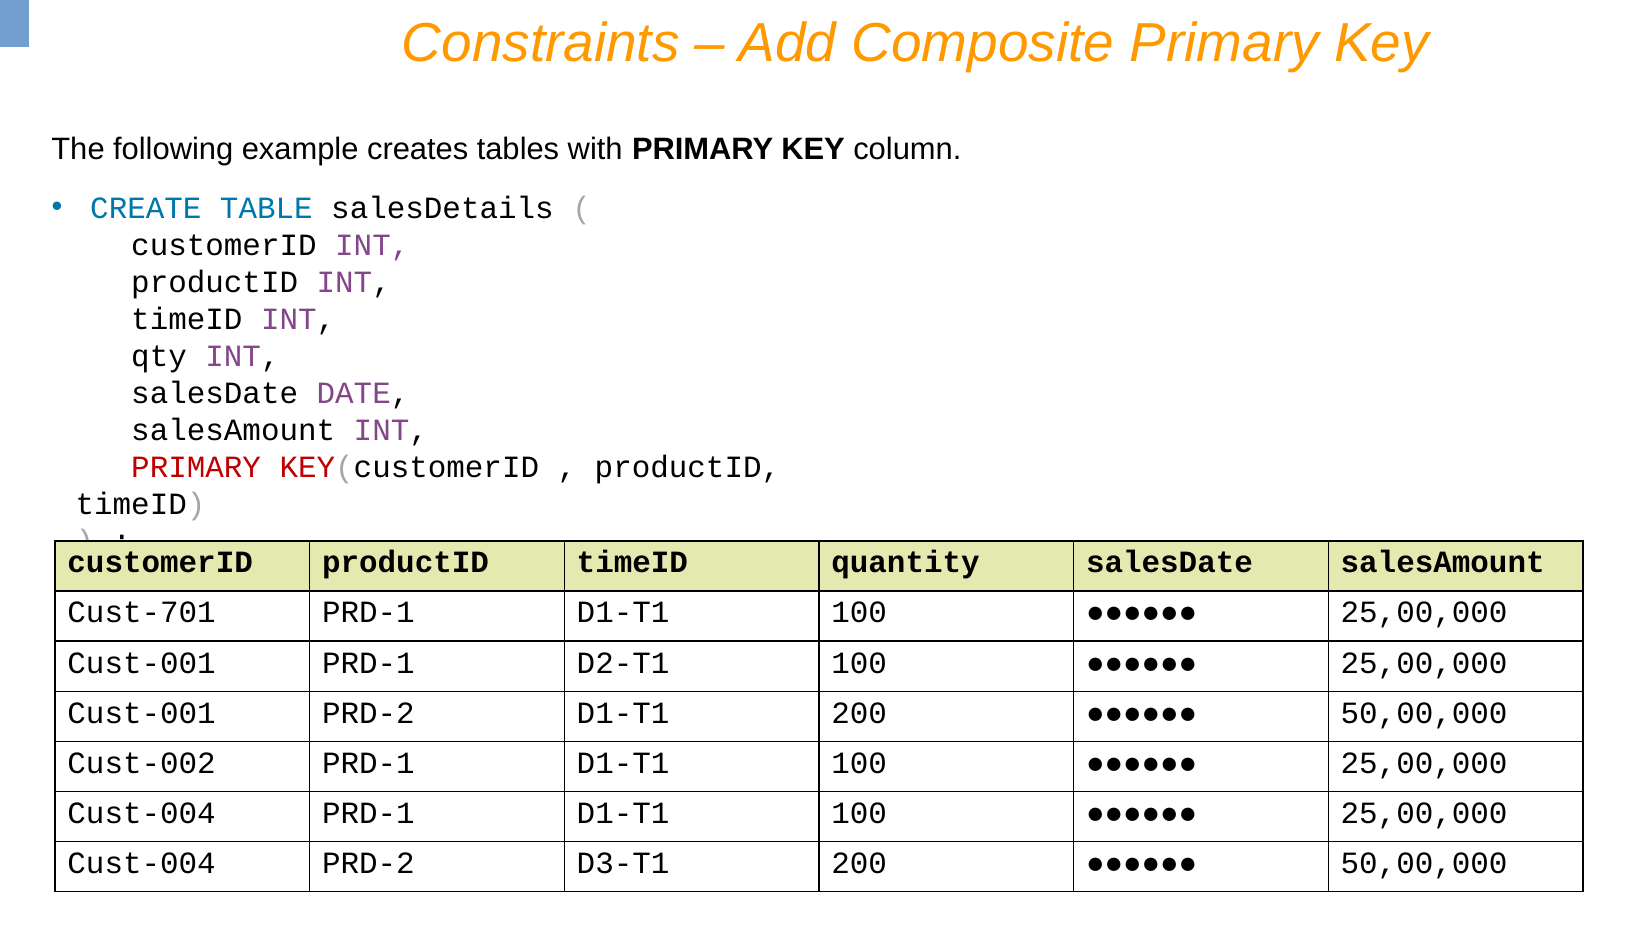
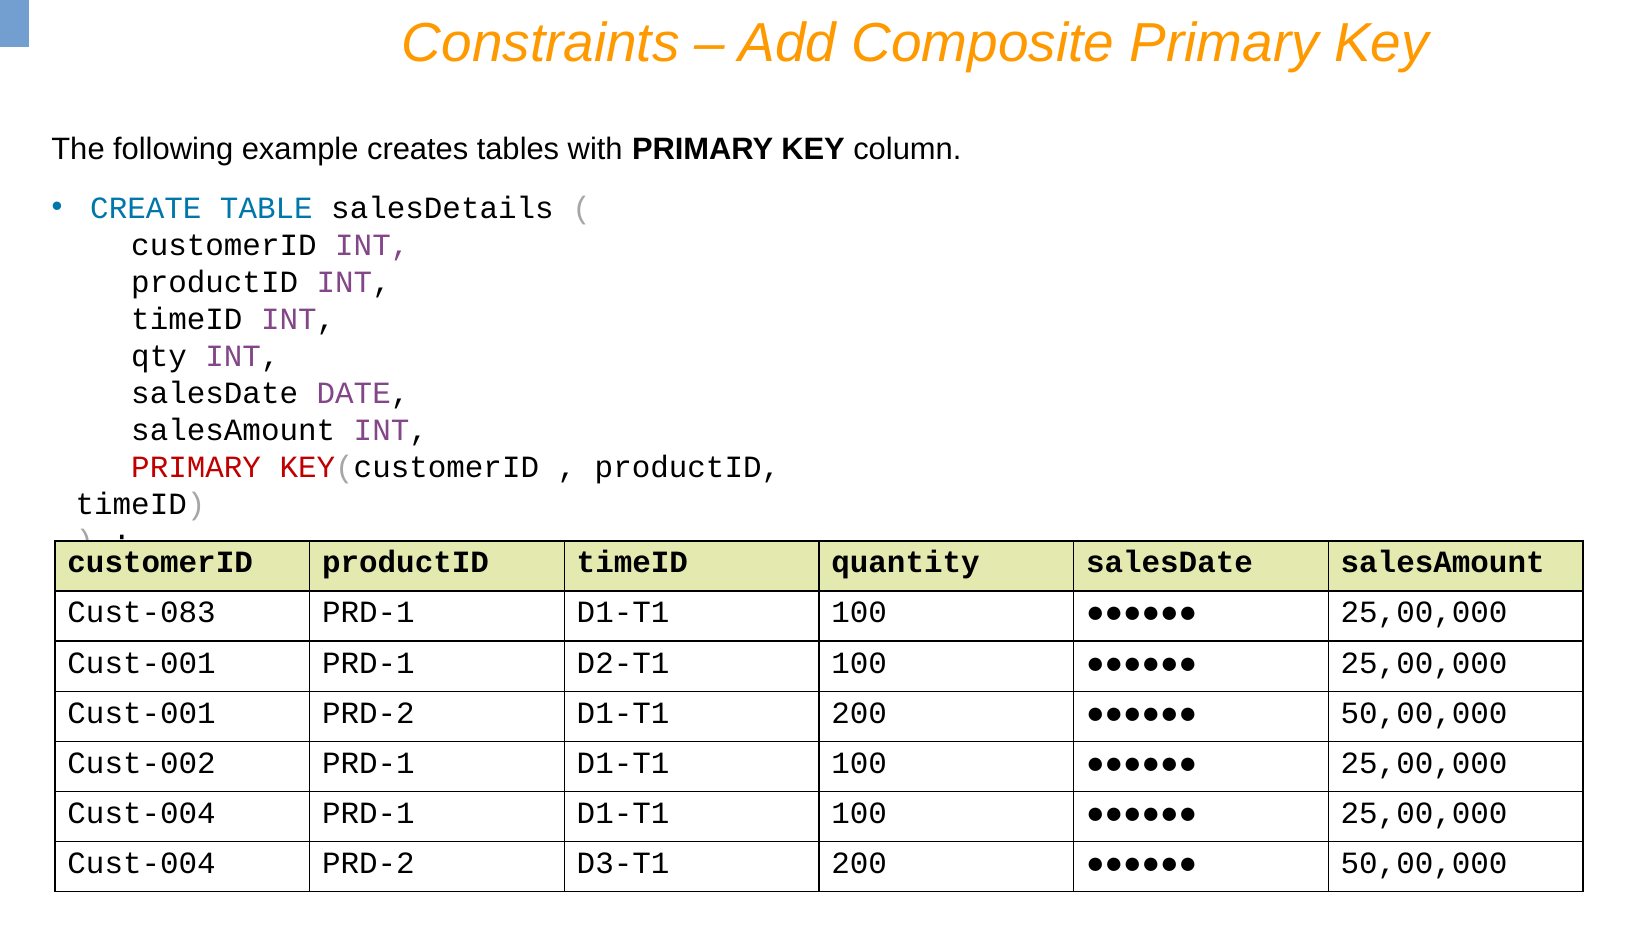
Cust-701: Cust-701 -> Cust-083
